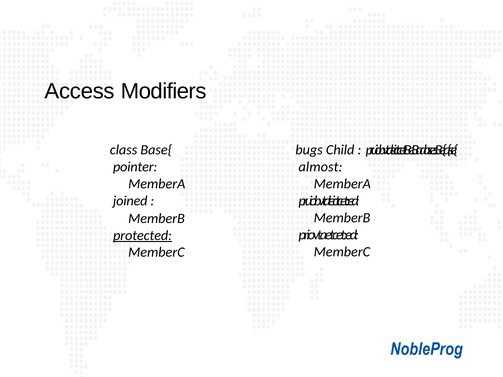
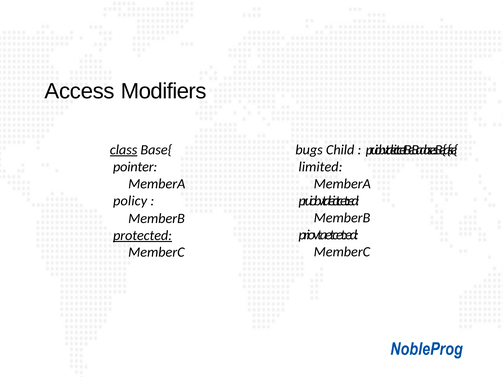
class underline: none -> present
almost: almost -> limited
joined: joined -> policy
